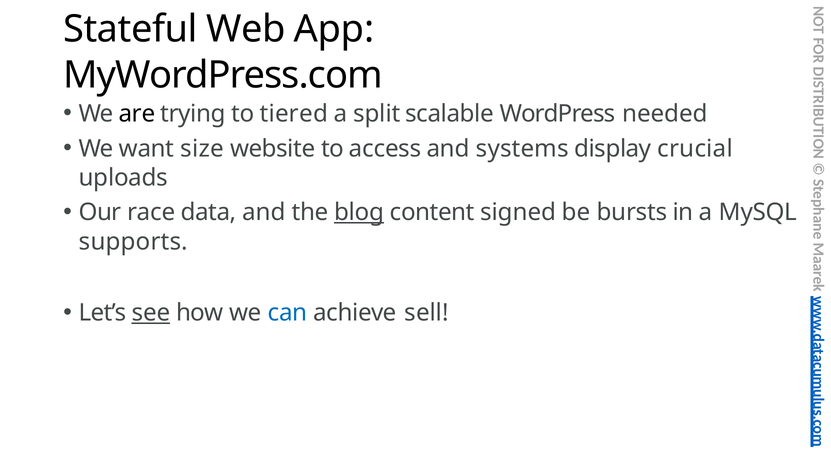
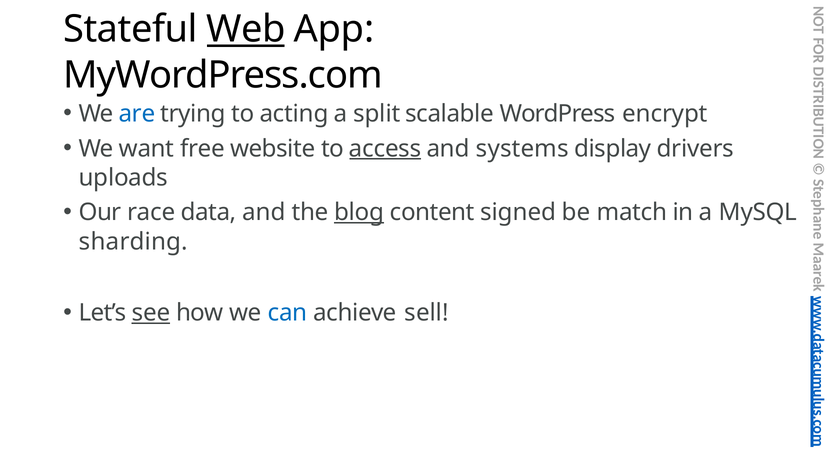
Web underline: none -> present
are colour: black -> blue
tiered: tiered -> acting
needed: needed -> encrypt
size: size -> free
access underline: none -> present
crucial: crucial -> drivers
bursts: bursts -> match
supports: supports -> sharding
